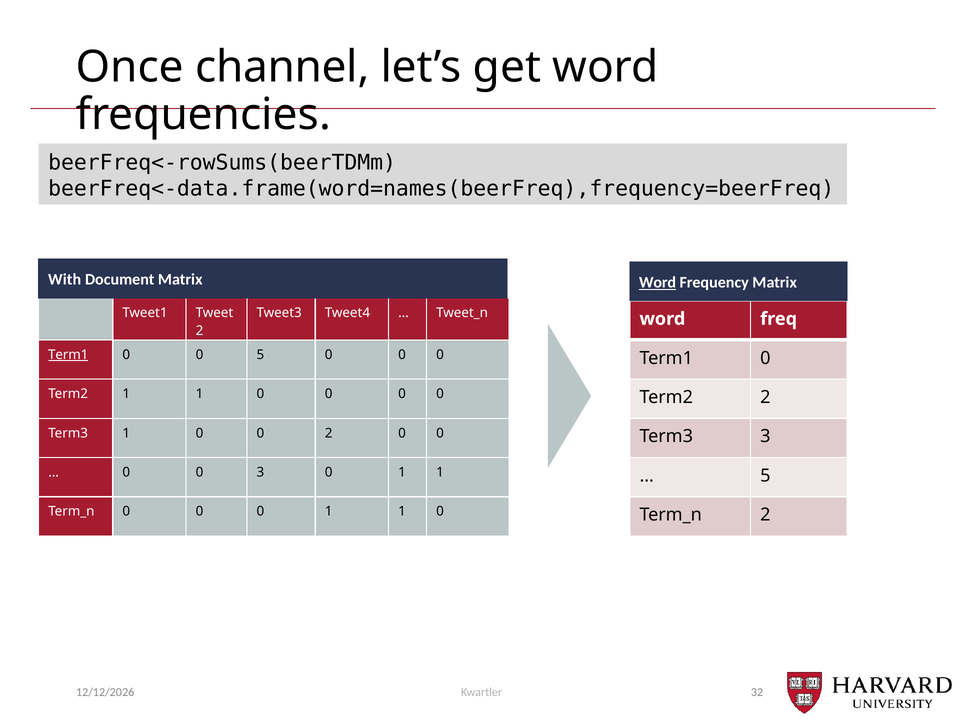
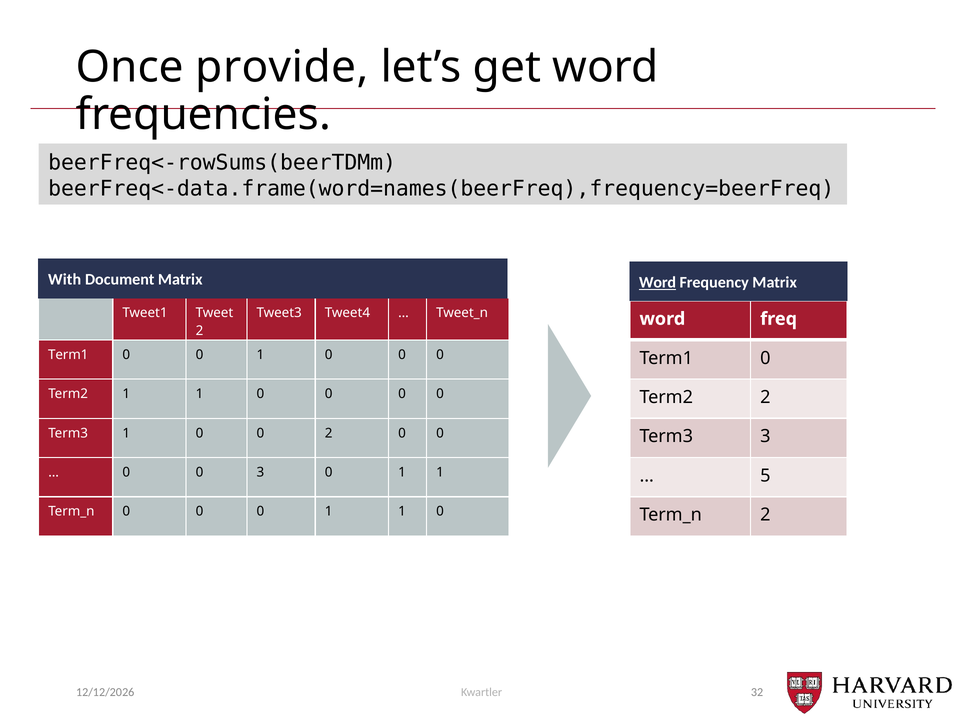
channel: channel -> provide
Term1 at (68, 354) underline: present -> none
5 at (260, 354): 5 -> 1
